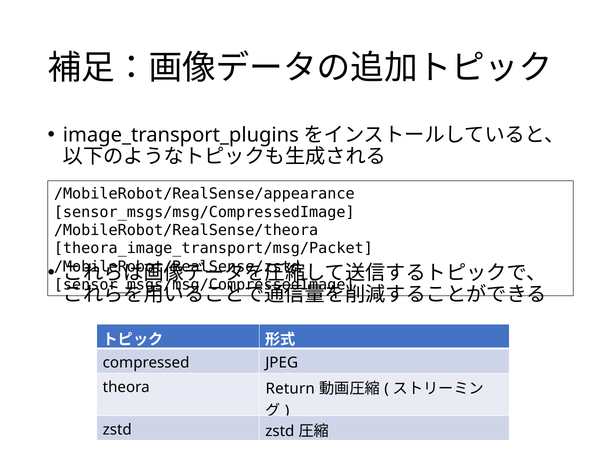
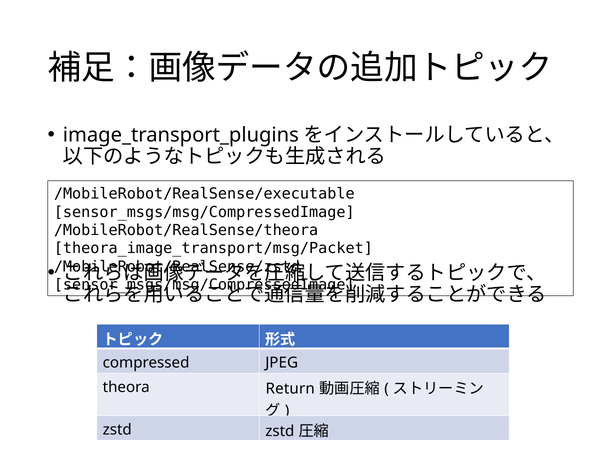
/MobileRobot/RealSense/appearance: /MobileRobot/RealSense/appearance -> /MobileRobot/RealSense/executable
